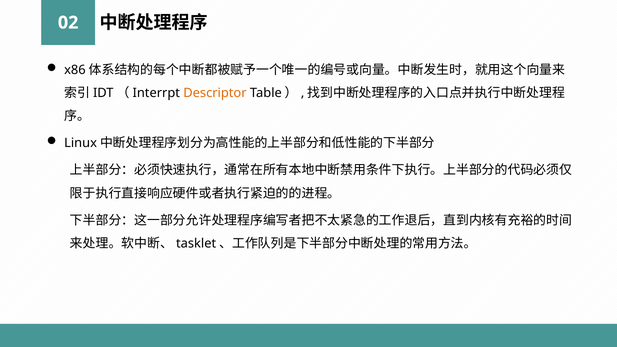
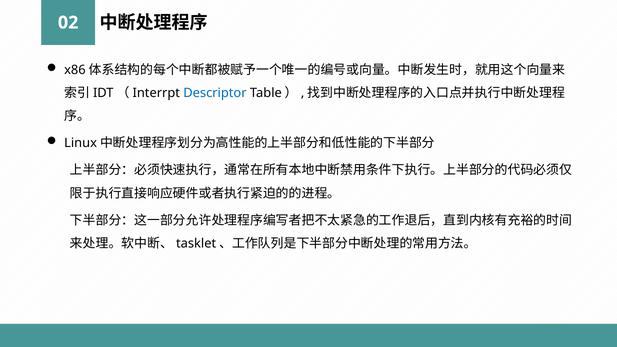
Descriptor colour: orange -> blue
